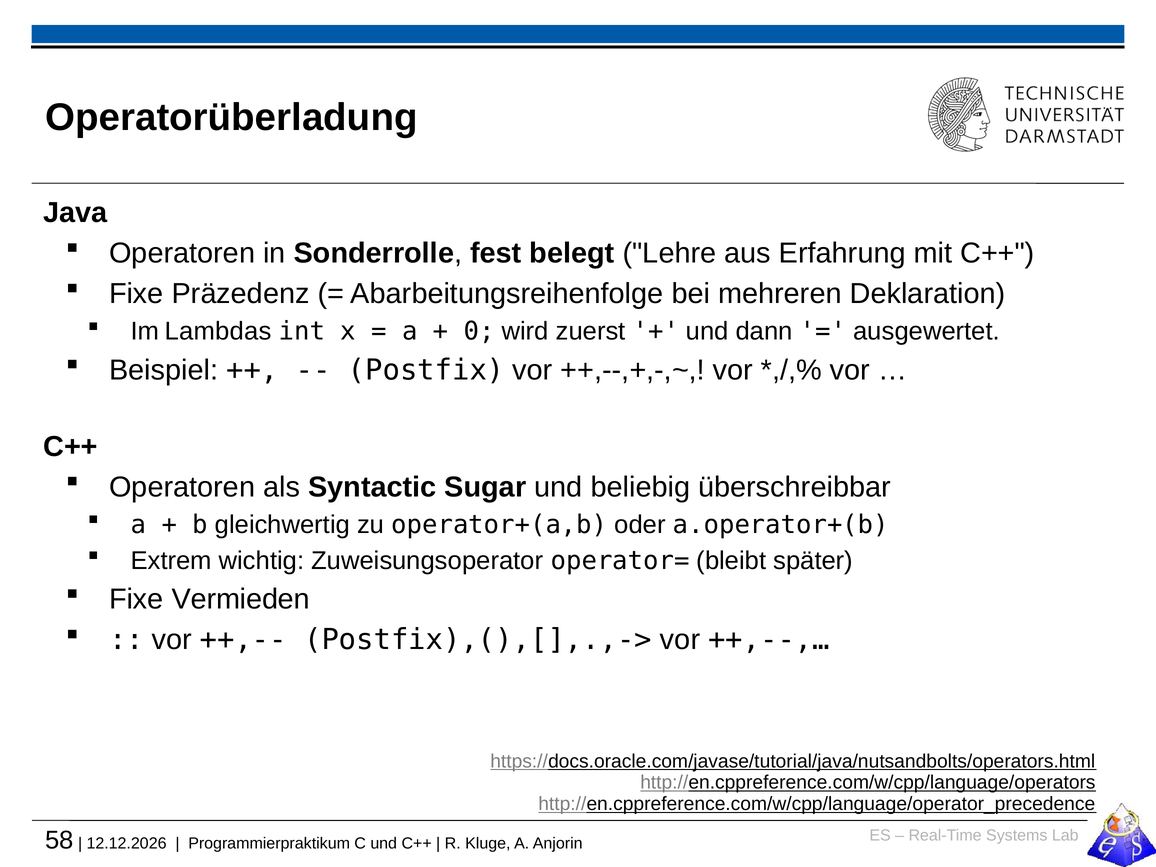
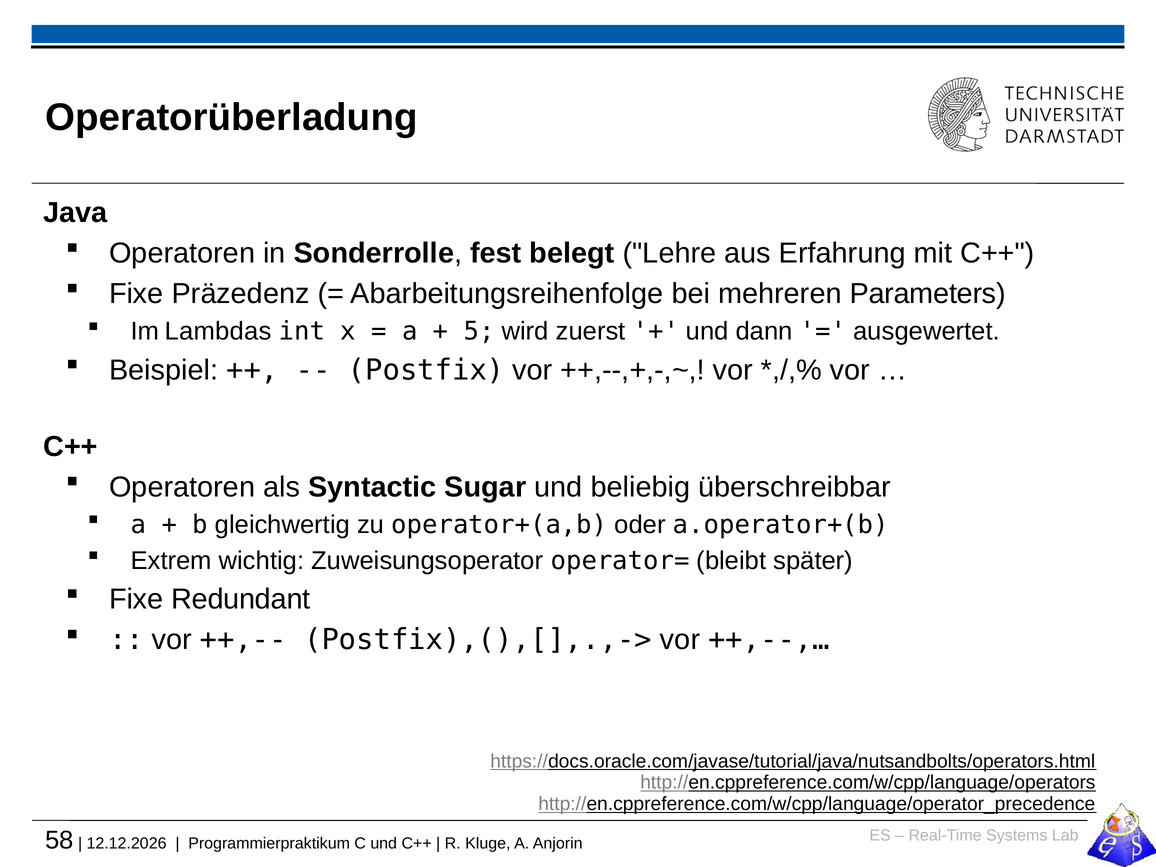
Deklaration: Deklaration -> Parameters
0: 0 -> 5
Vermieden: Vermieden -> Redundant
